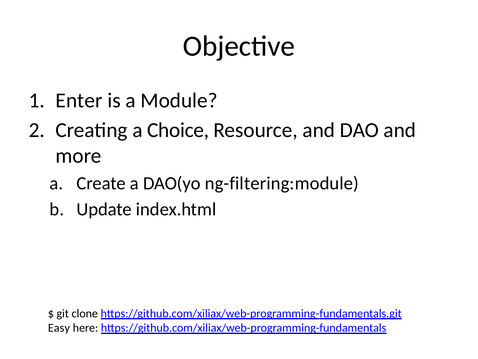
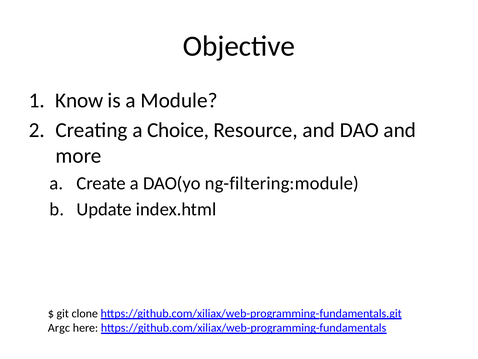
Enter: Enter -> Know
Easy: Easy -> Argc
